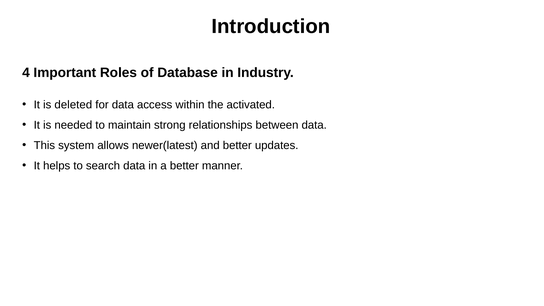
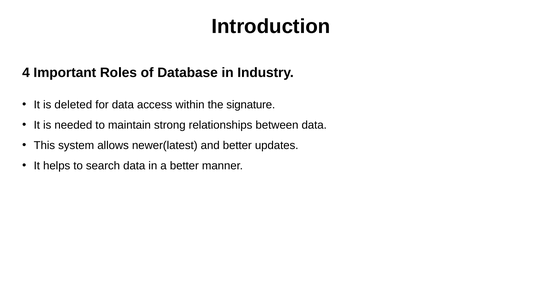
activated: activated -> signature
